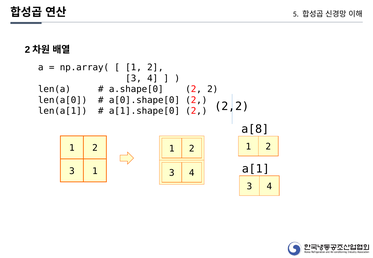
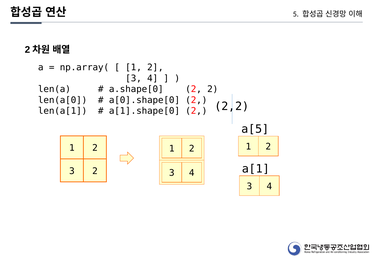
a[8: a[8 -> a[5
3 1: 1 -> 2
